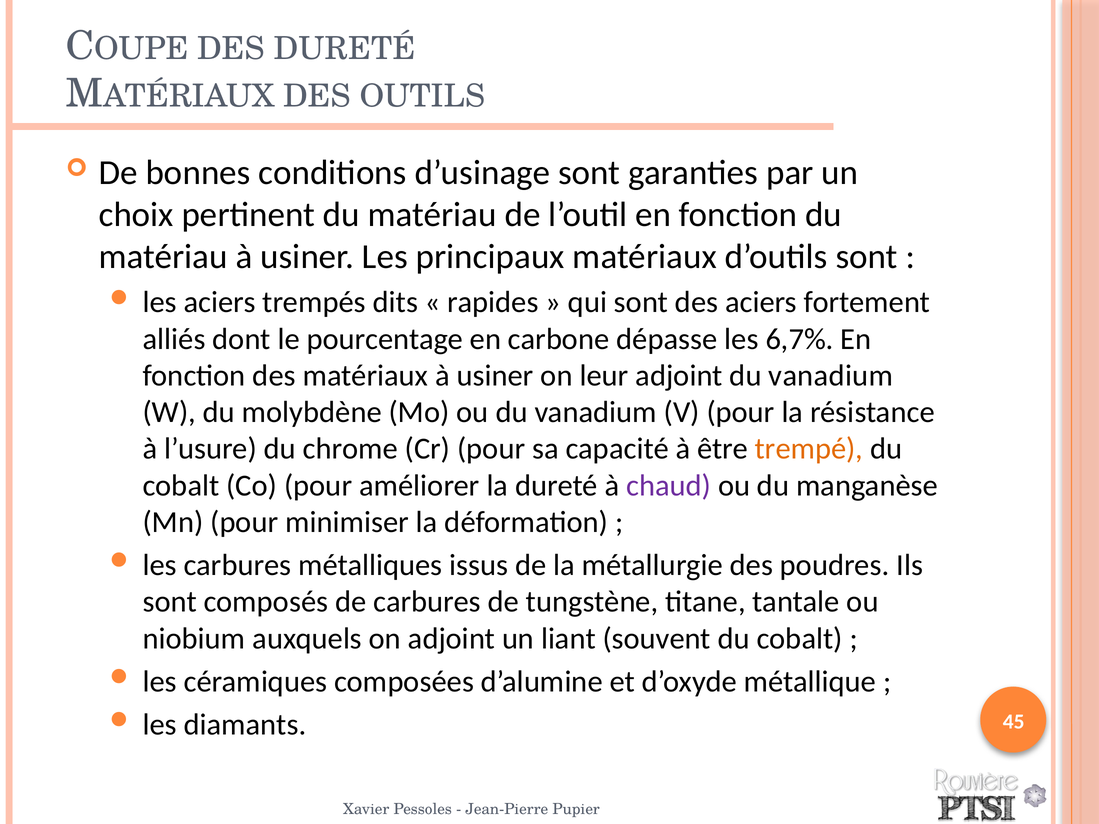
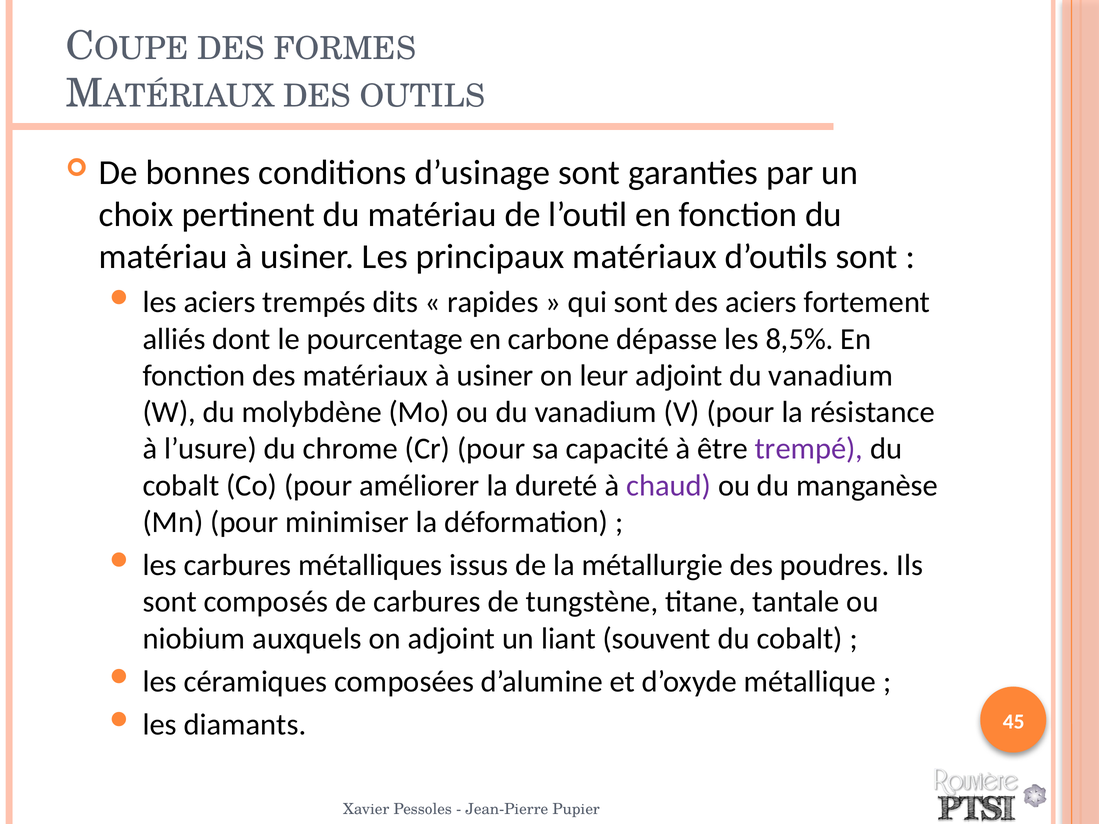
DES DURETÉ: DURETÉ -> FORMES
6,7%: 6,7% -> 8,5%
trempé colour: orange -> purple
